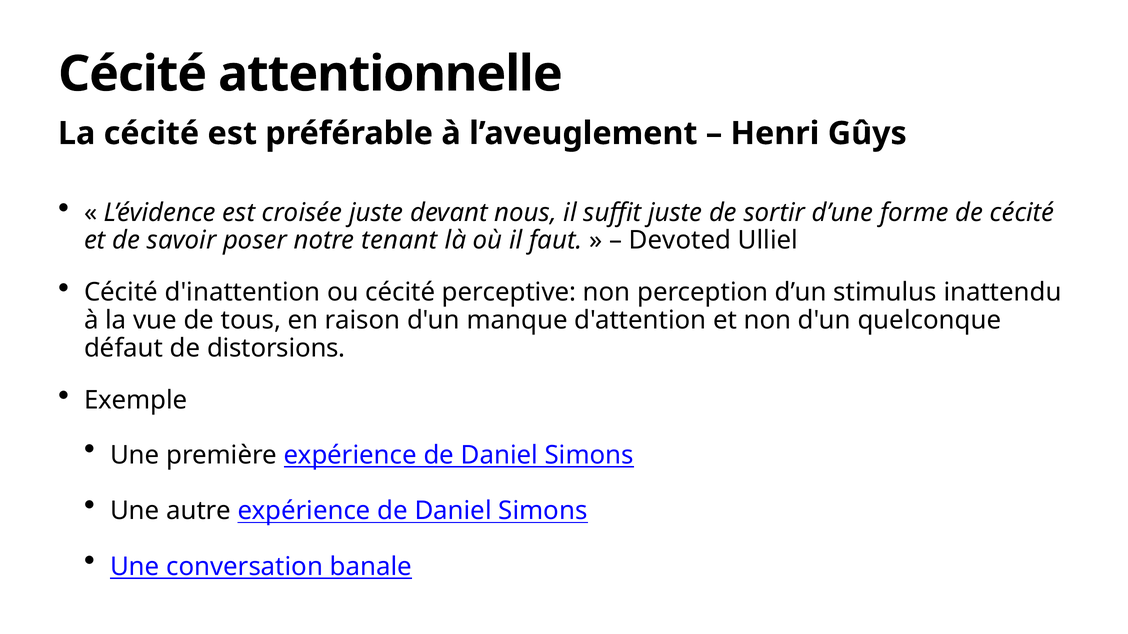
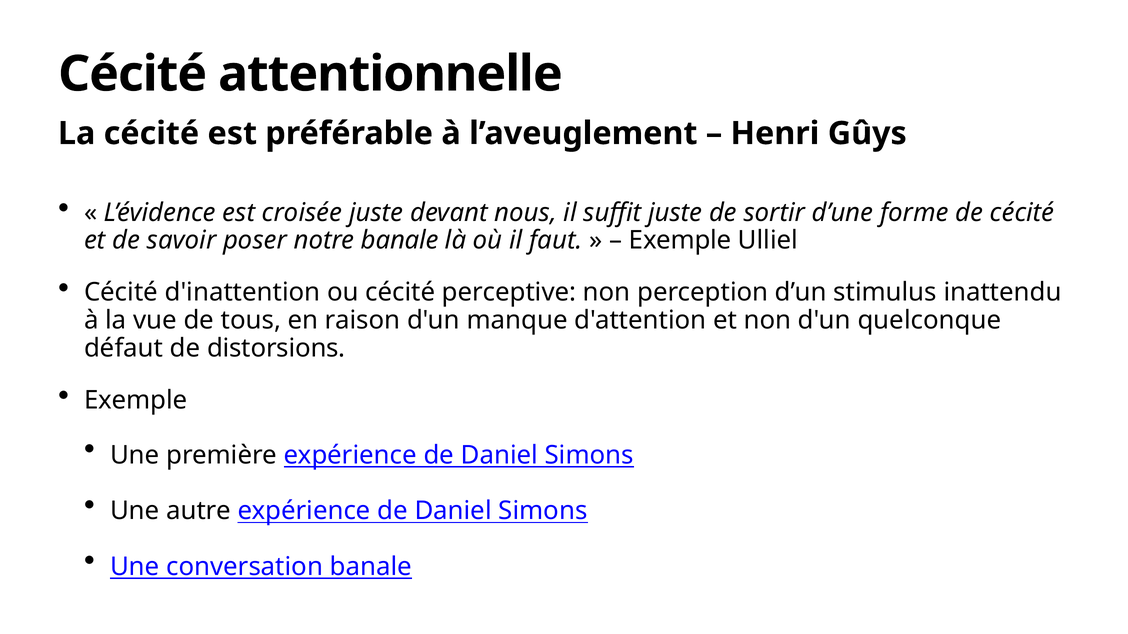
notre tenant: tenant -> banale
Devoted at (680, 241): Devoted -> Exemple
